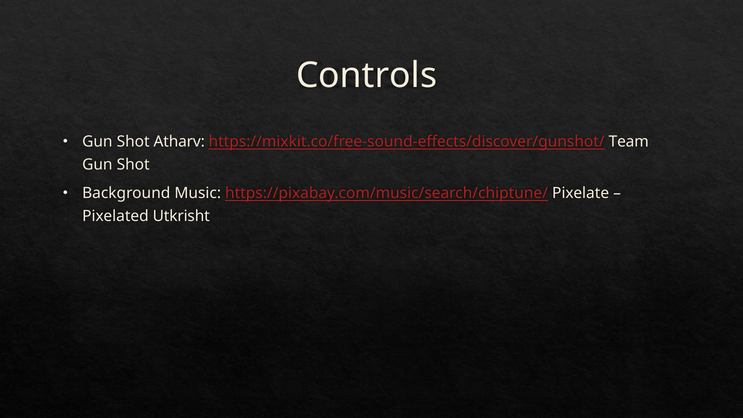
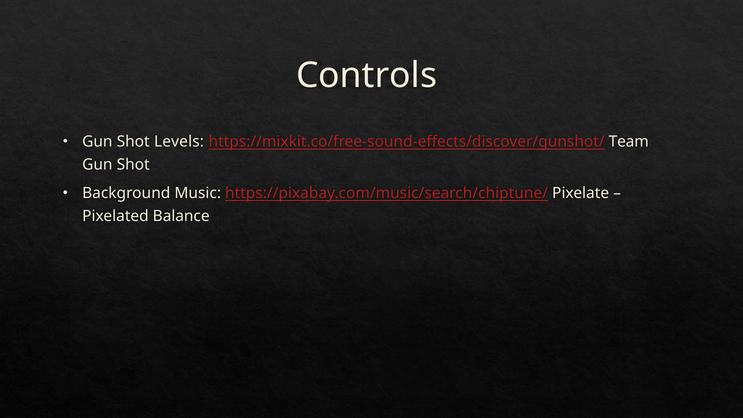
Atharv: Atharv -> Levels
Utkrisht: Utkrisht -> Balance
